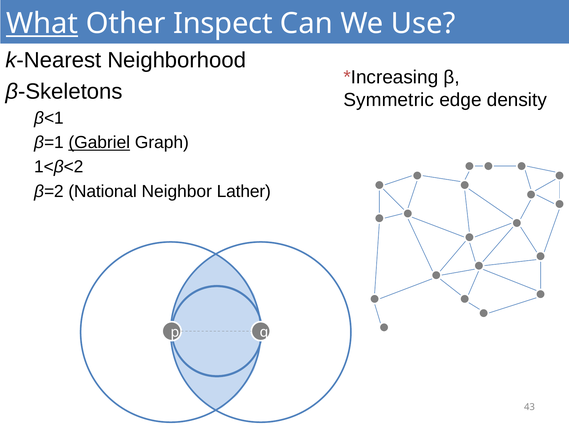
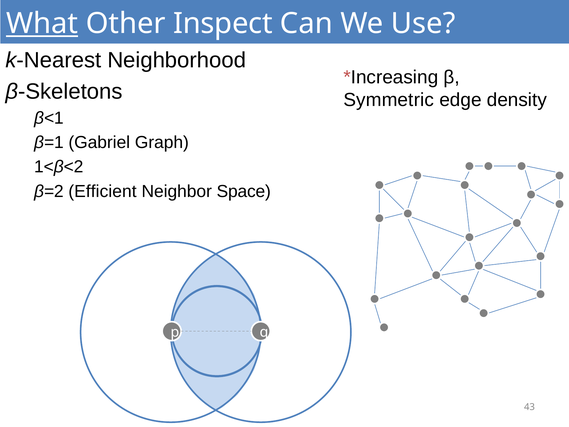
Gabriel underline: present -> none
National: National -> Efficient
Lather: Lather -> Space
